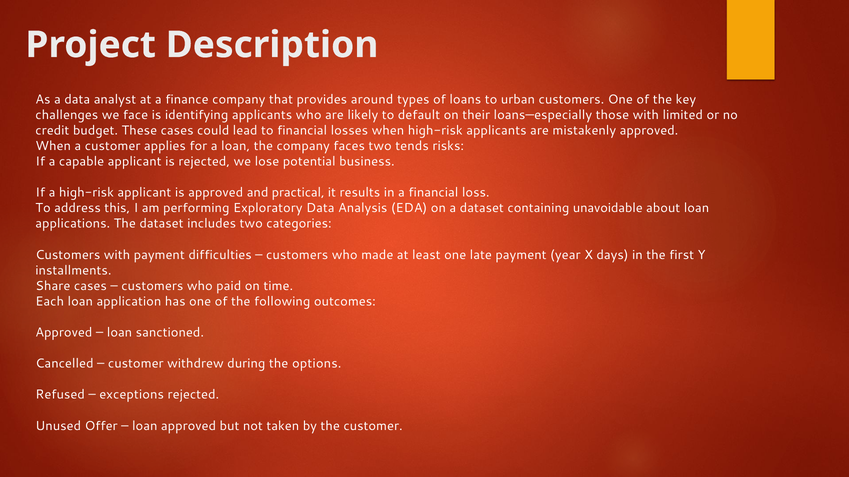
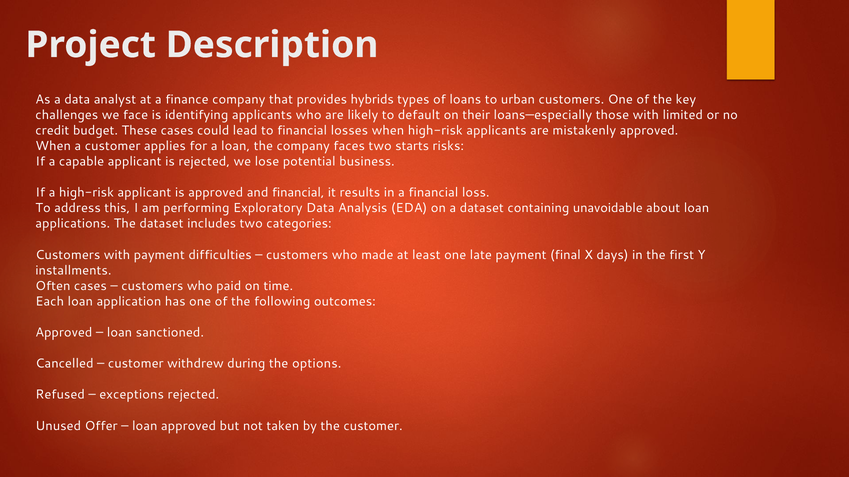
around: around -> hybrids
tends: tends -> starts
and practical: practical -> financial
year: year -> final
Share: Share -> Often
